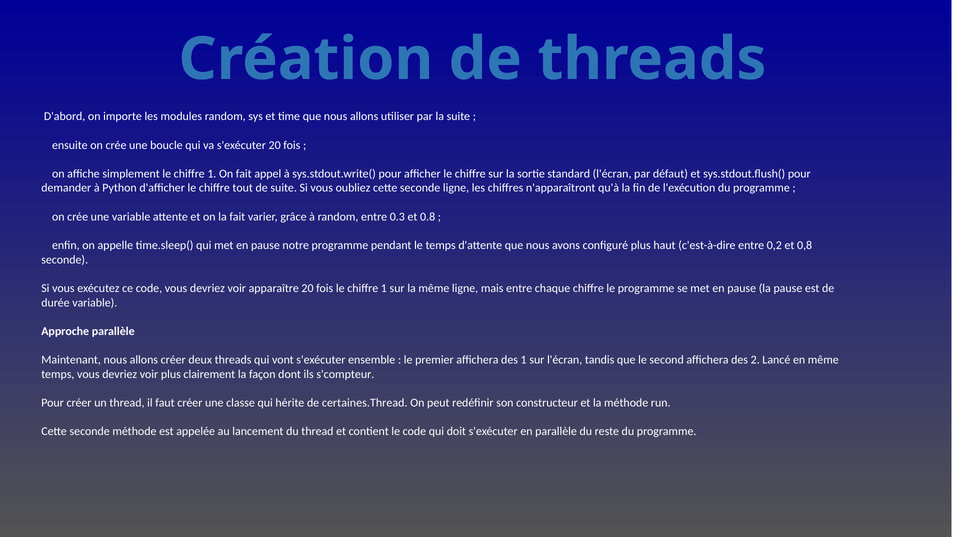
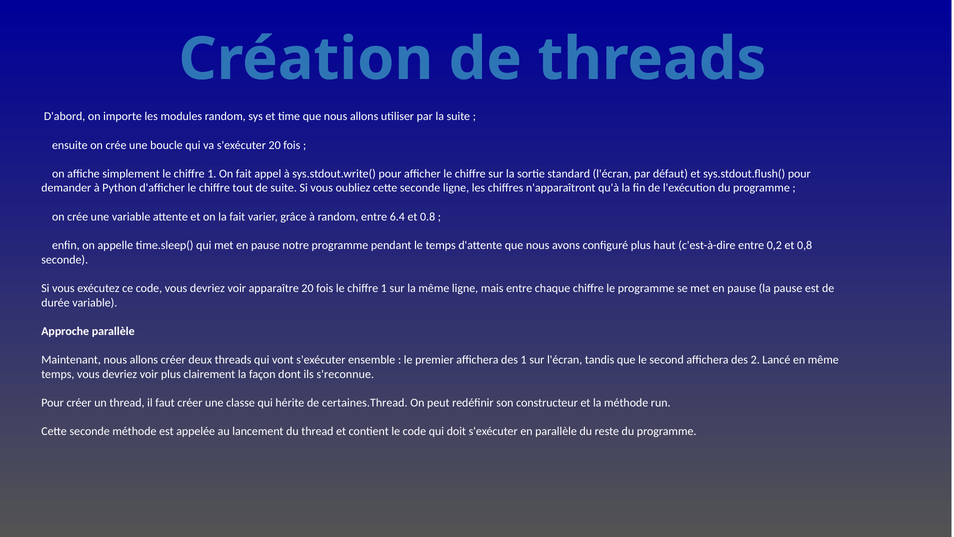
0.3: 0.3 -> 6.4
s'compteur: s'compteur -> s'reconnue
